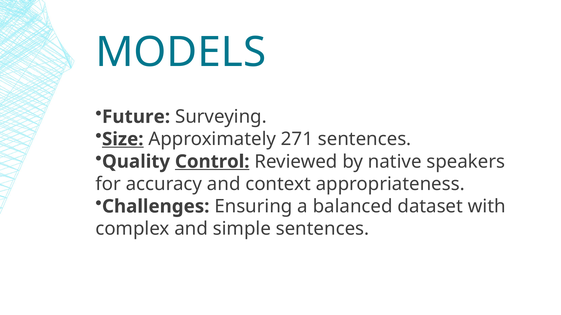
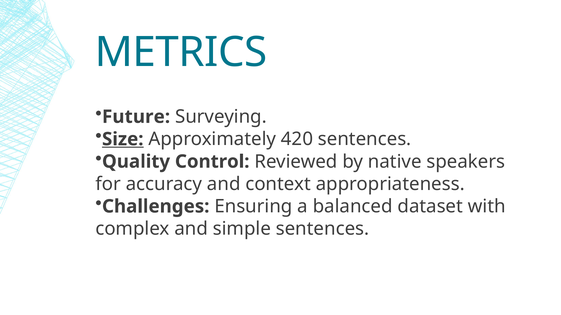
MODELS: MODELS -> METRICS
271: 271 -> 420
Control underline: present -> none
